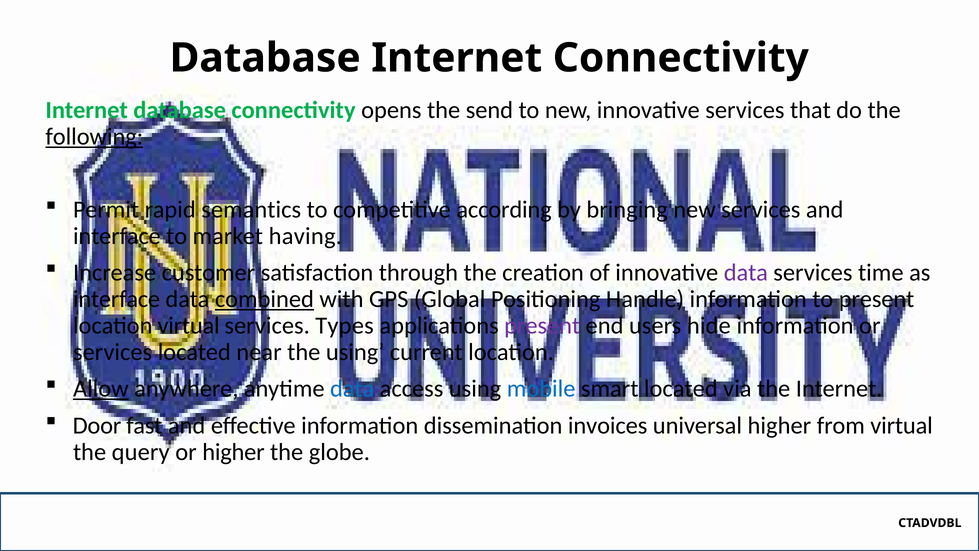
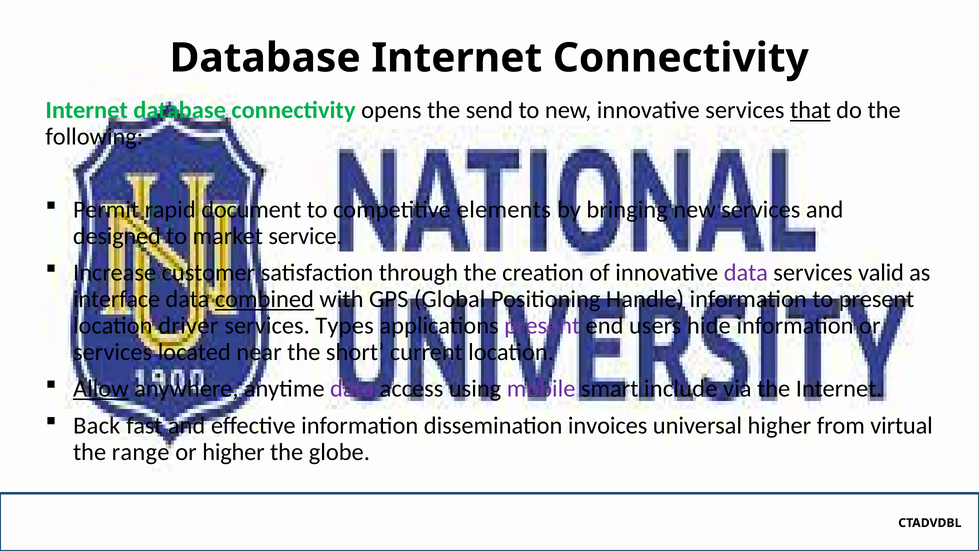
that underline: none -> present
following underline: present -> none
semantics: semantics -> document
according: according -> elements
interface at (117, 236): interface -> designed
having: having -> service
time: time -> valid
location virtual: virtual -> driver
the using: using -> short
data at (352, 389) colour: blue -> purple
mobile colour: blue -> purple
smart located: located -> include
Door: Door -> Back
query: query -> range
